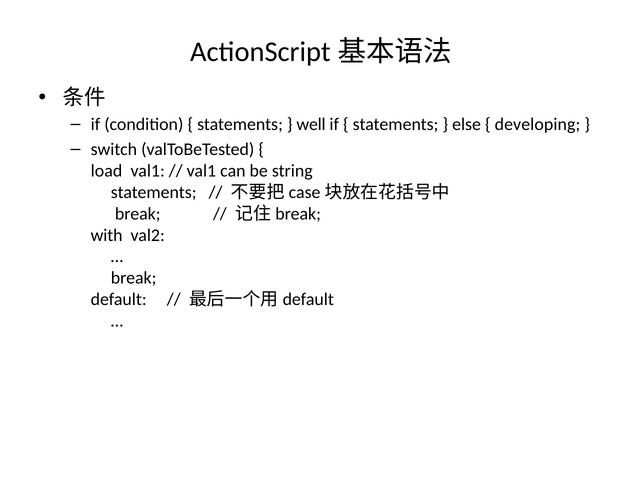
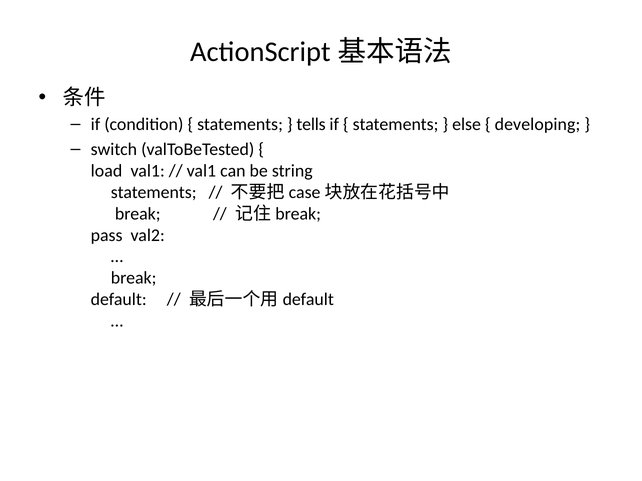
well: well -> tells
with: with -> pass
